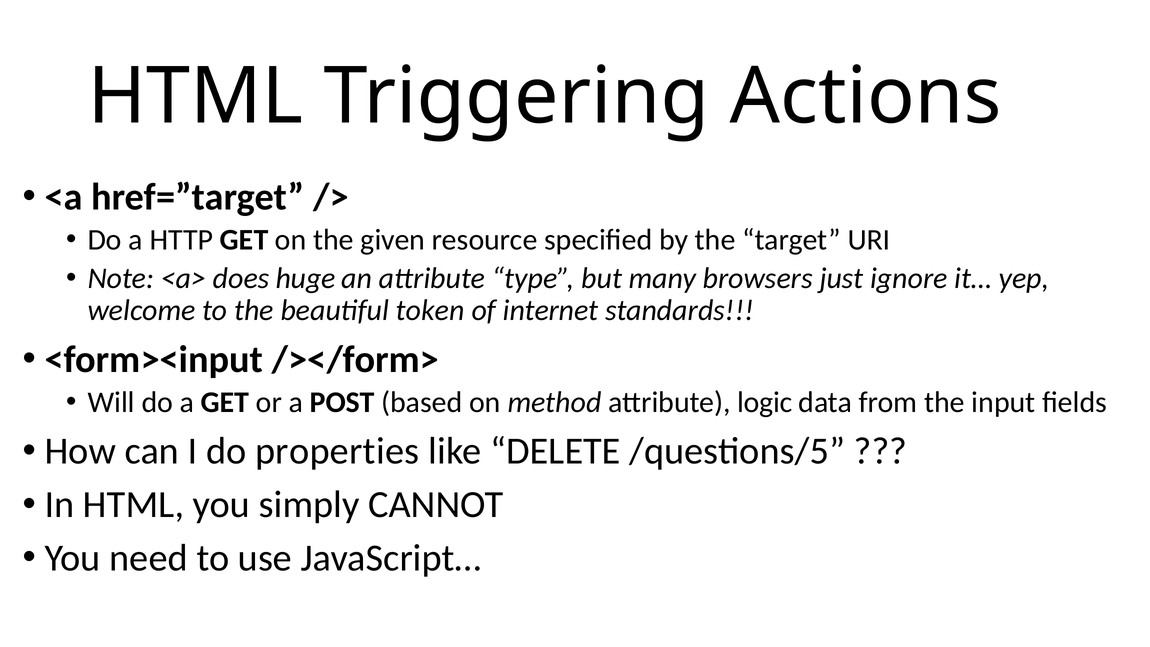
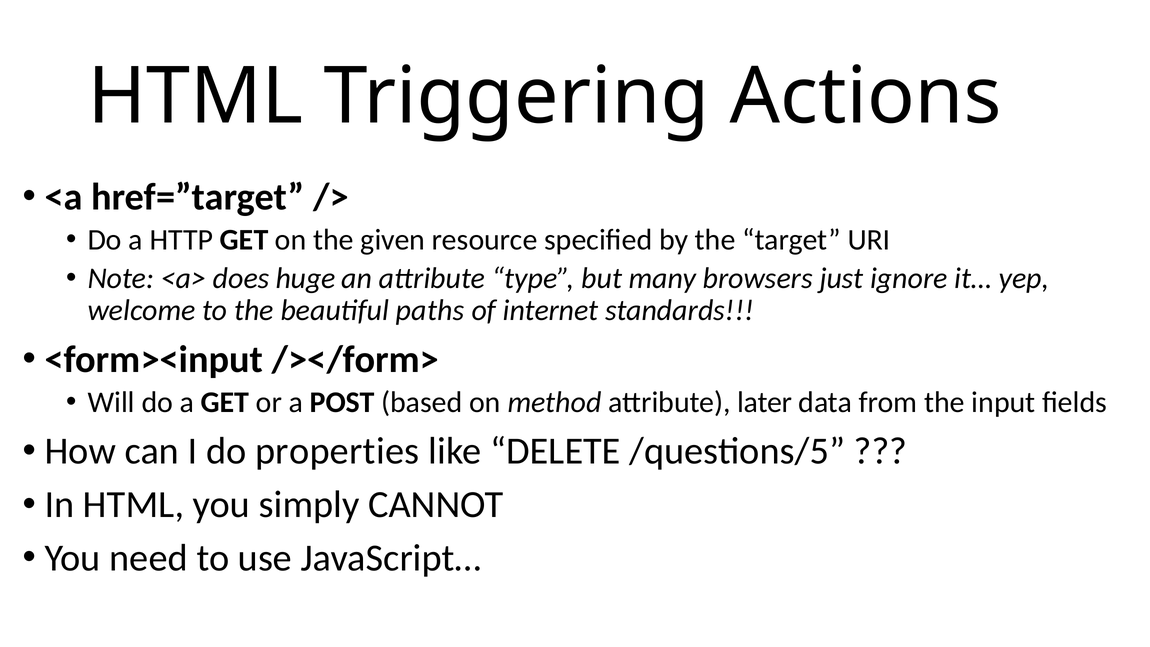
token: token -> paths
logic: logic -> later
